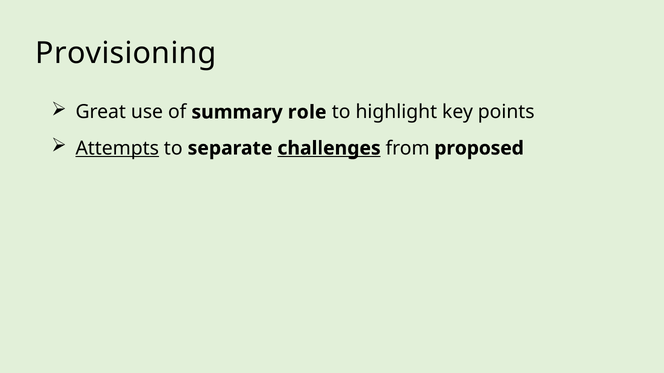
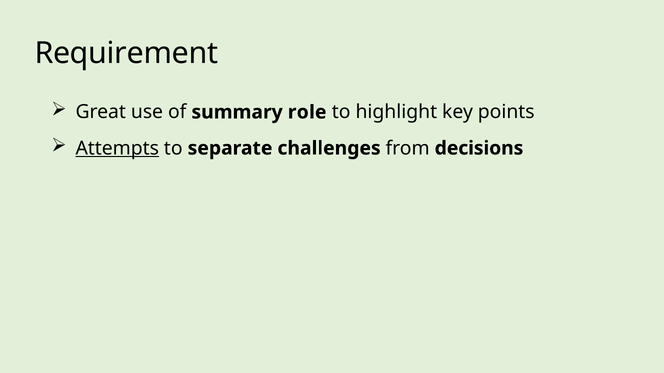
Provisioning: Provisioning -> Requirement
challenges underline: present -> none
proposed: proposed -> decisions
